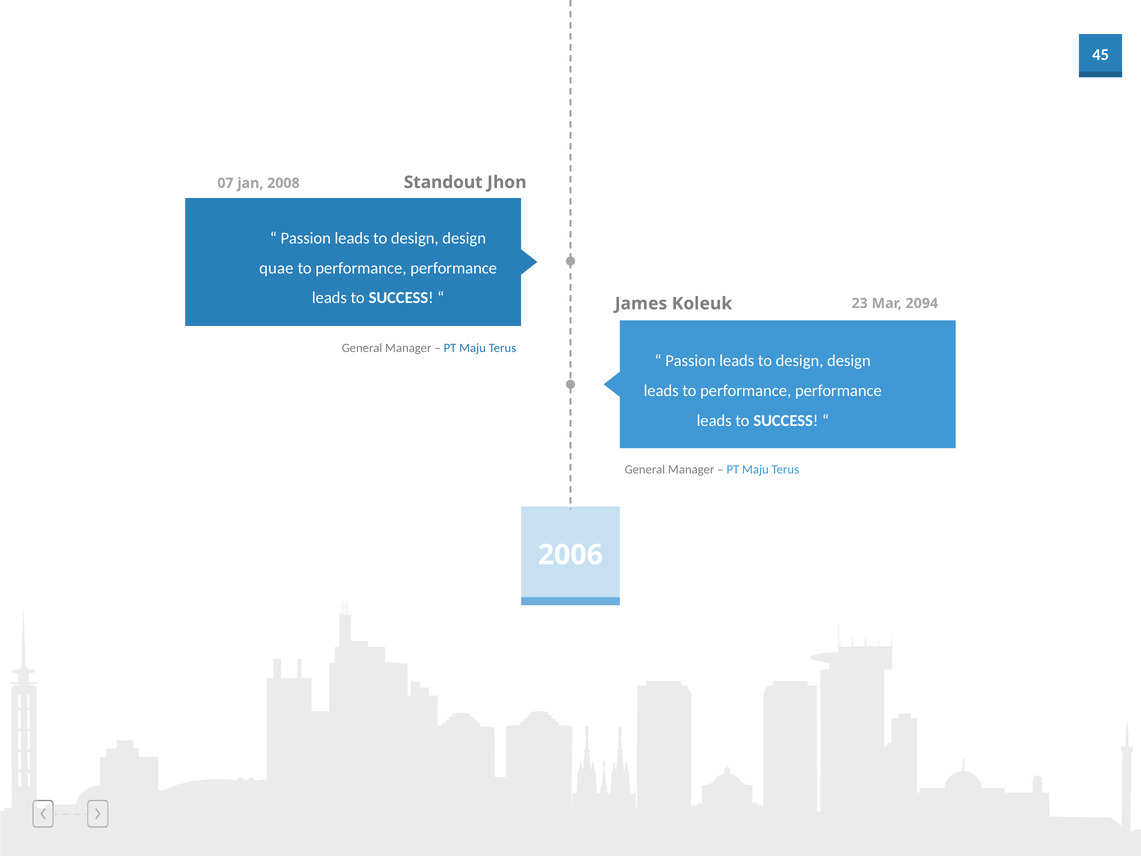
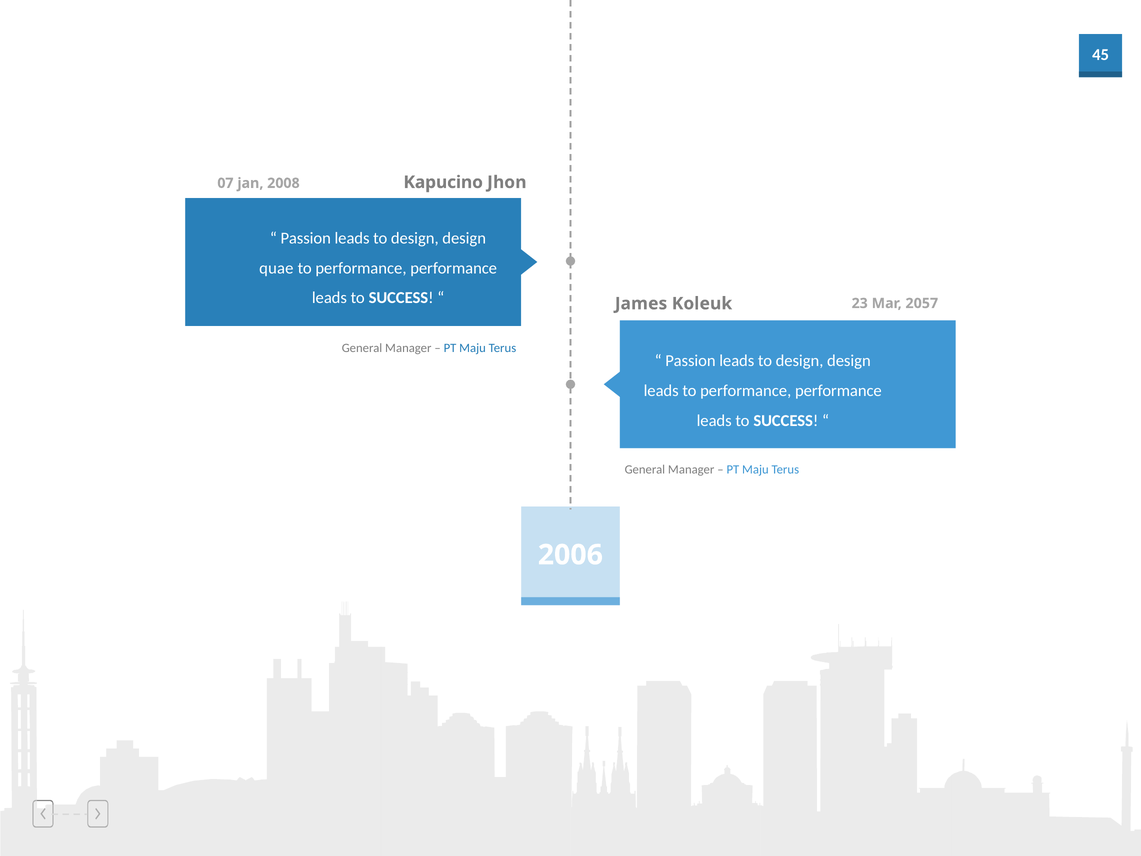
Standout: Standout -> Kapucino
2094: 2094 -> 2057
